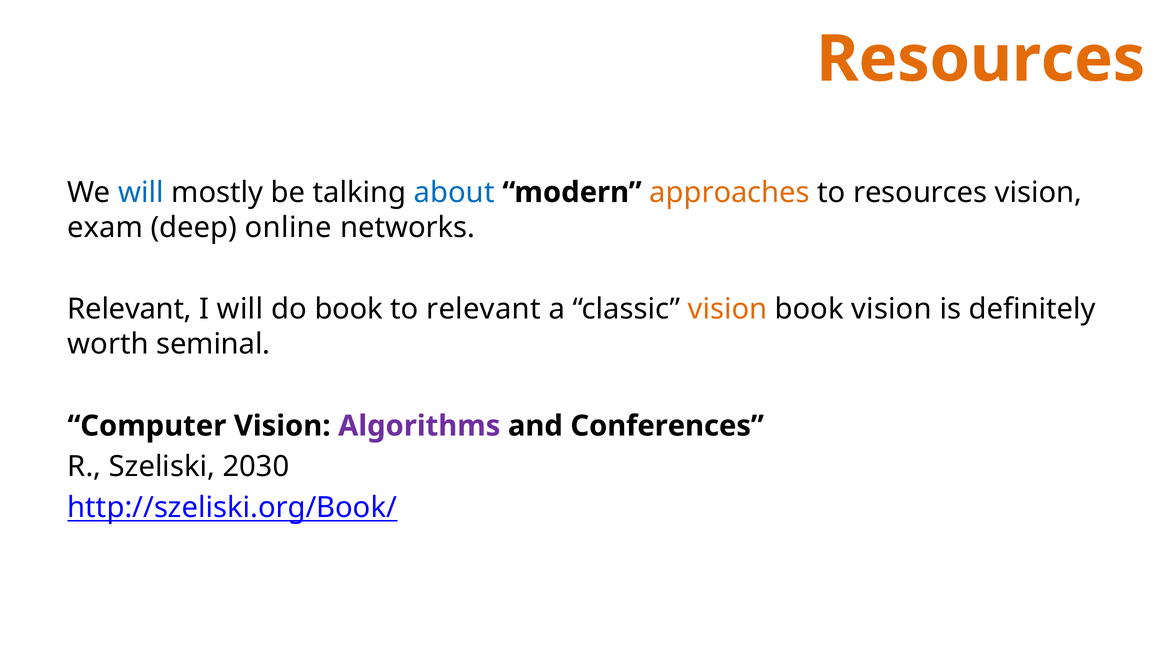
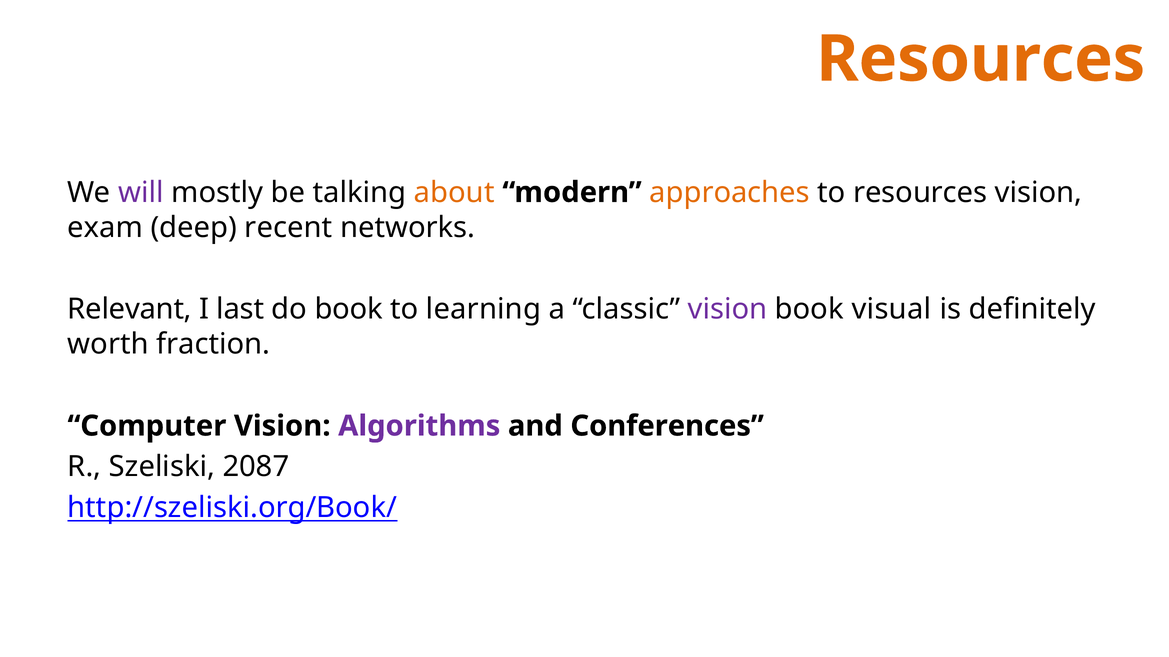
will at (141, 193) colour: blue -> purple
about colour: blue -> orange
online: online -> recent
I will: will -> last
to relevant: relevant -> learning
vision at (728, 309) colour: orange -> purple
book vision: vision -> visual
seminal: seminal -> fraction
2030: 2030 -> 2087
